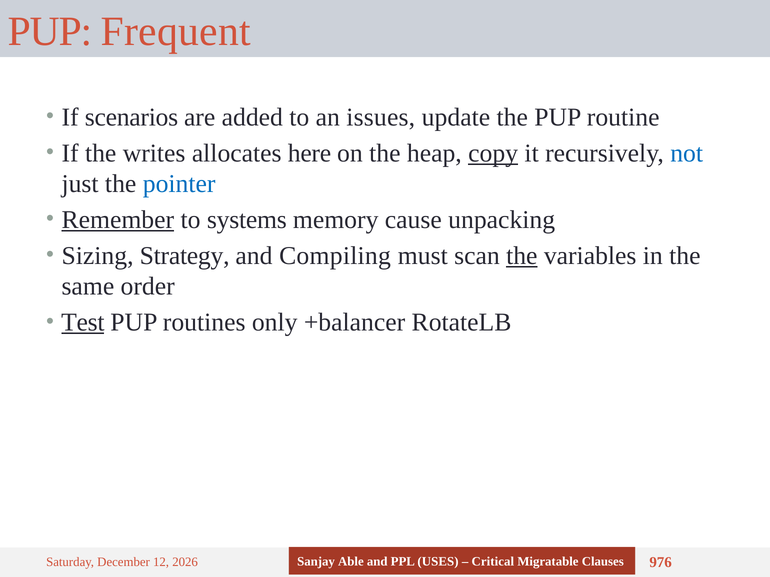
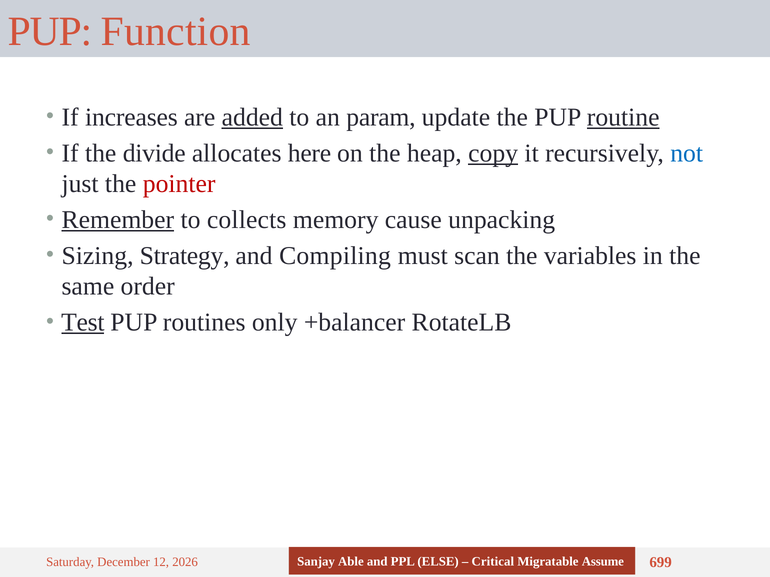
Frequent: Frequent -> Function
scenarios: scenarios -> increases
added underline: none -> present
issues: issues -> param
routine underline: none -> present
writes: writes -> divide
pointer colour: blue -> red
systems: systems -> collects
the at (522, 256) underline: present -> none
USES: USES -> ELSE
Clauses: Clauses -> Assume
976: 976 -> 699
